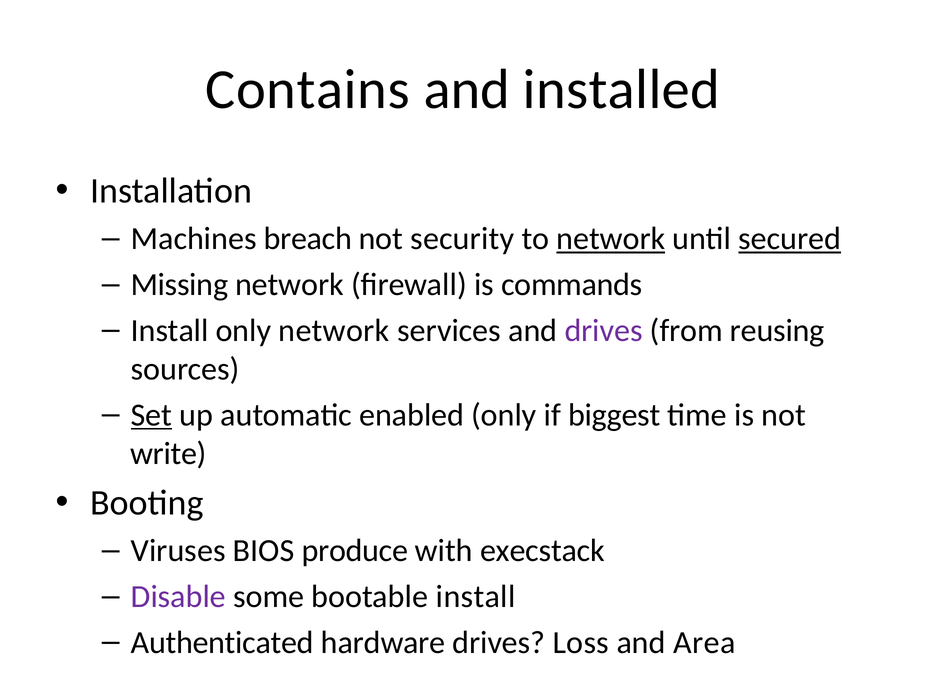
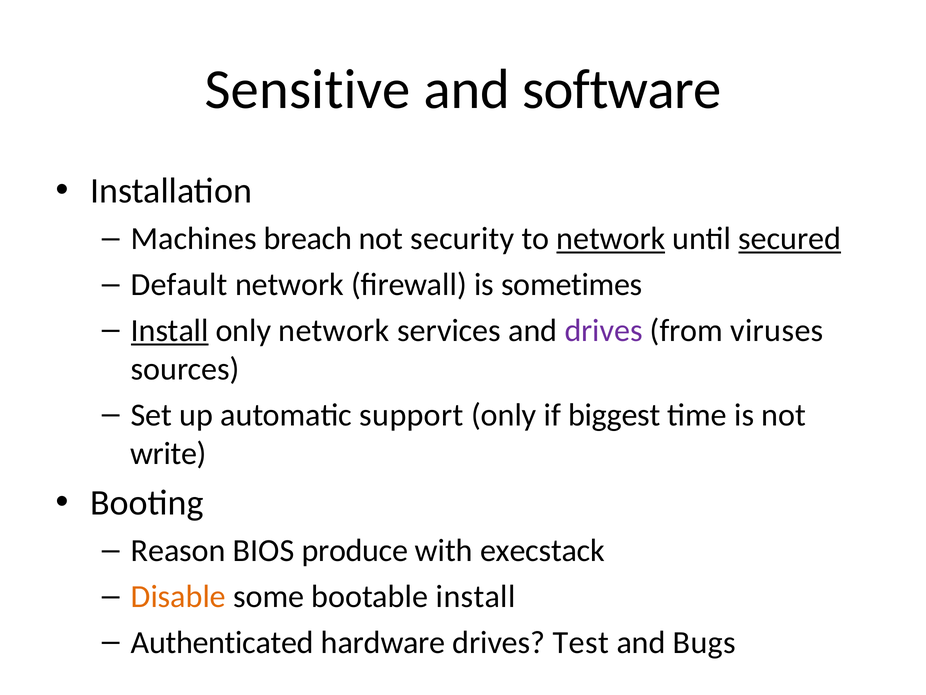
Contains: Contains -> Sensitive
installed: installed -> software
Missing: Missing -> Default
commands: commands -> sometimes
Install at (170, 330) underline: none -> present
reusing: reusing -> viruses
Set underline: present -> none
enabled: enabled -> support
Viruses: Viruses -> Reason
Disable colour: purple -> orange
Loss: Loss -> Test
Area: Area -> Bugs
